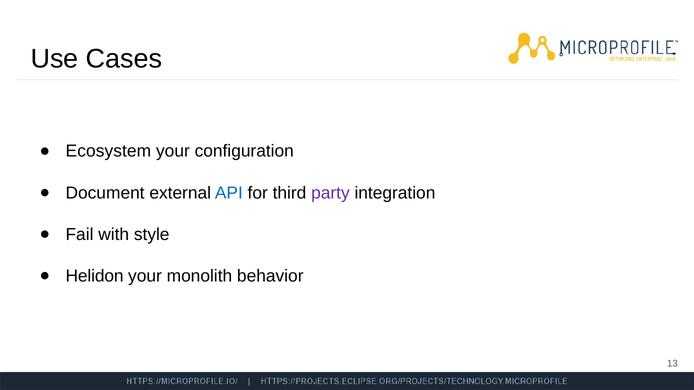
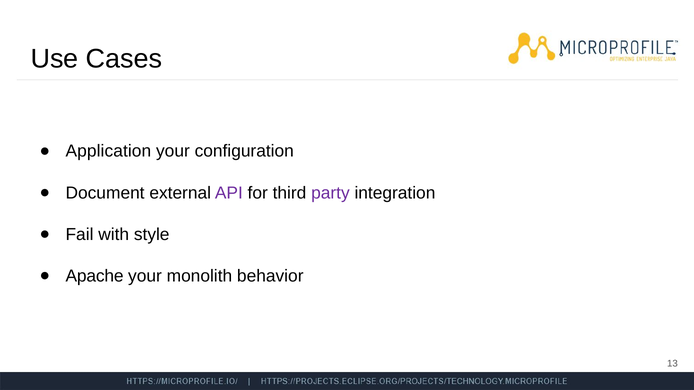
Ecosystem: Ecosystem -> Application
API colour: blue -> purple
Helidon: Helidon -> Apache
